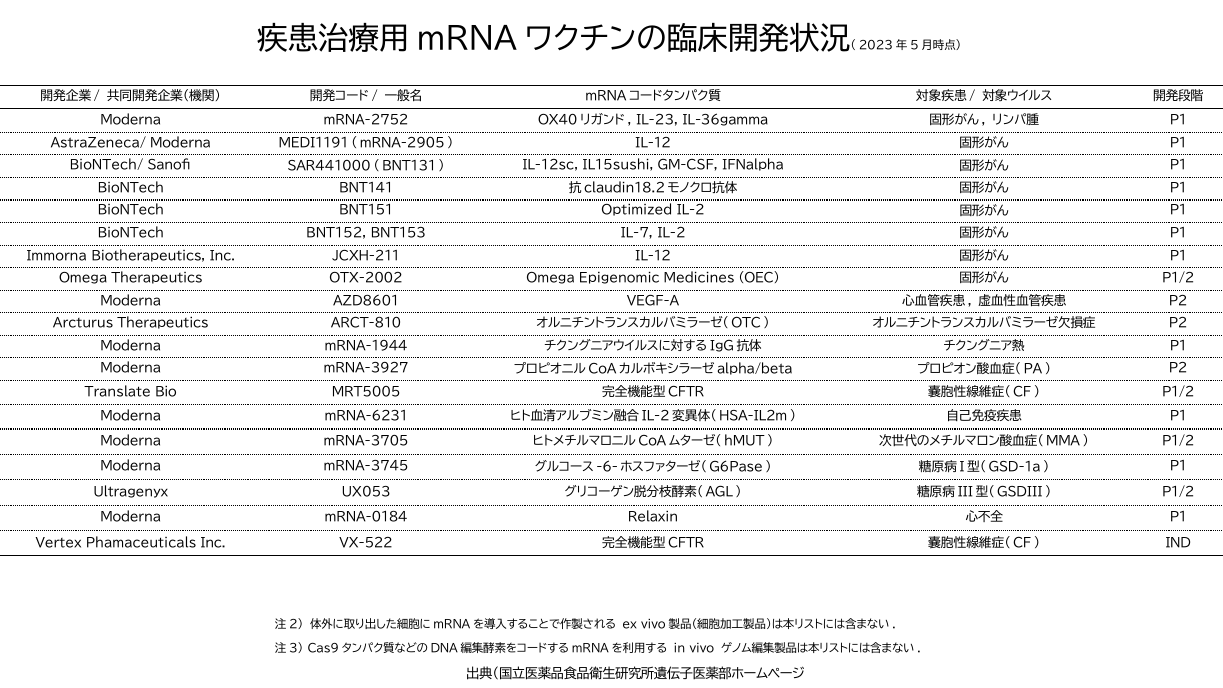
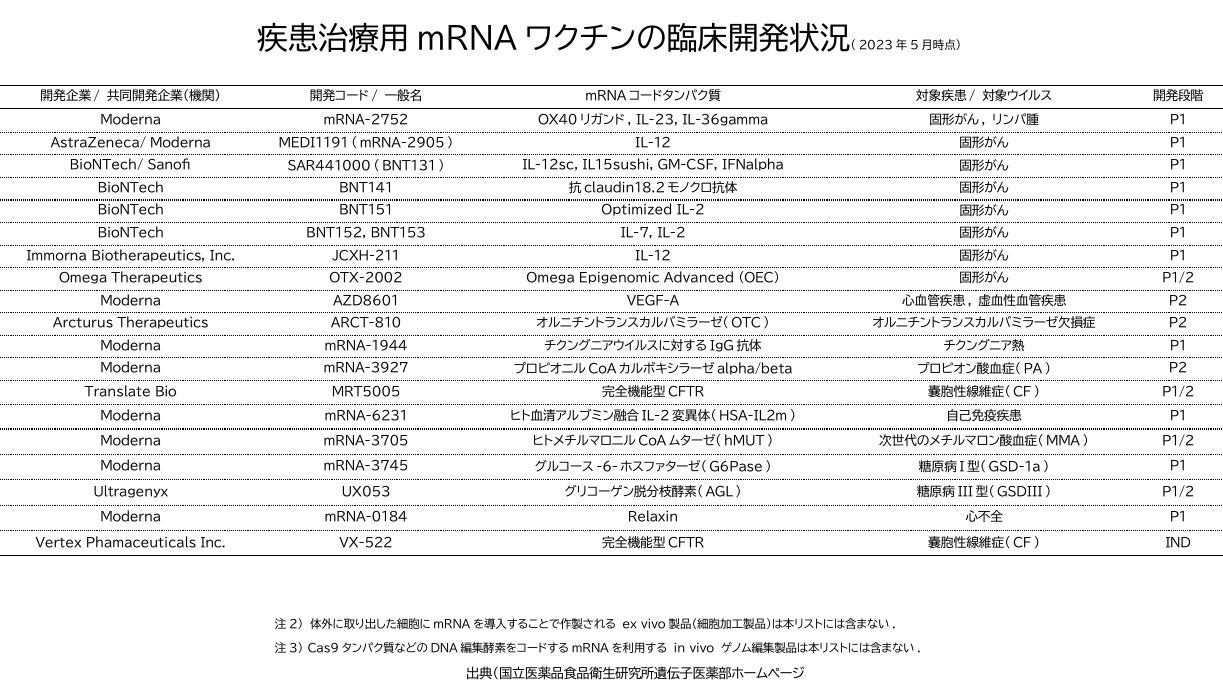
Medicines: Medicines -> Advanced
